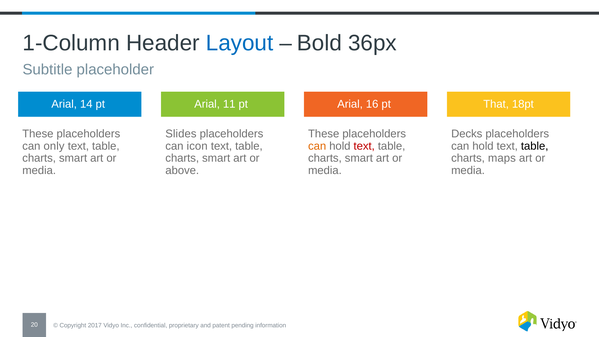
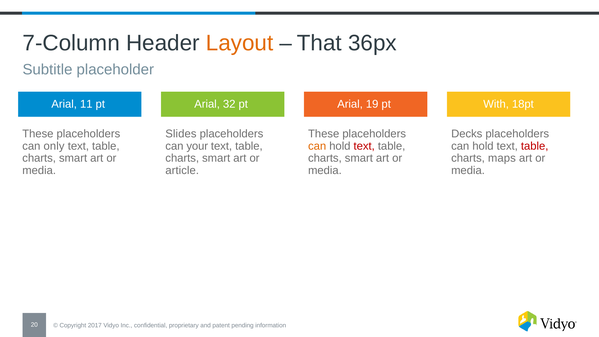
1-Column: 1-Column -> 7-Column
Layout colour: blue -> orange
Bold: Bold -> That
14: 14 -> 11
11: 11 -> 32
16: 16 -> 19
That: That -> With
icon: icon -> your
table at (535, 146) colour: black -> red
above: above -> article
